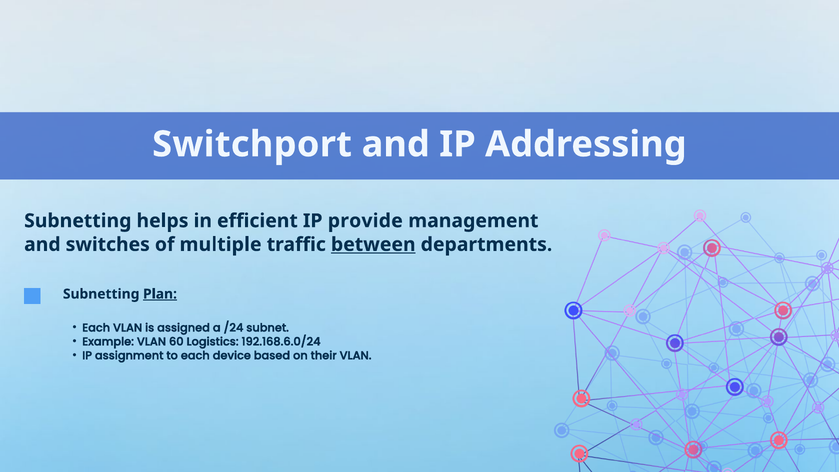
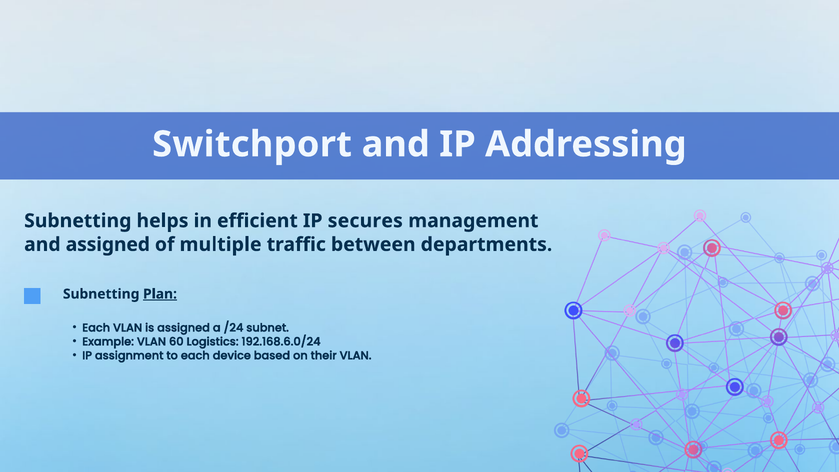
provide: provide -> secures
and switches: switches -> assigned
between underline: present -> none
